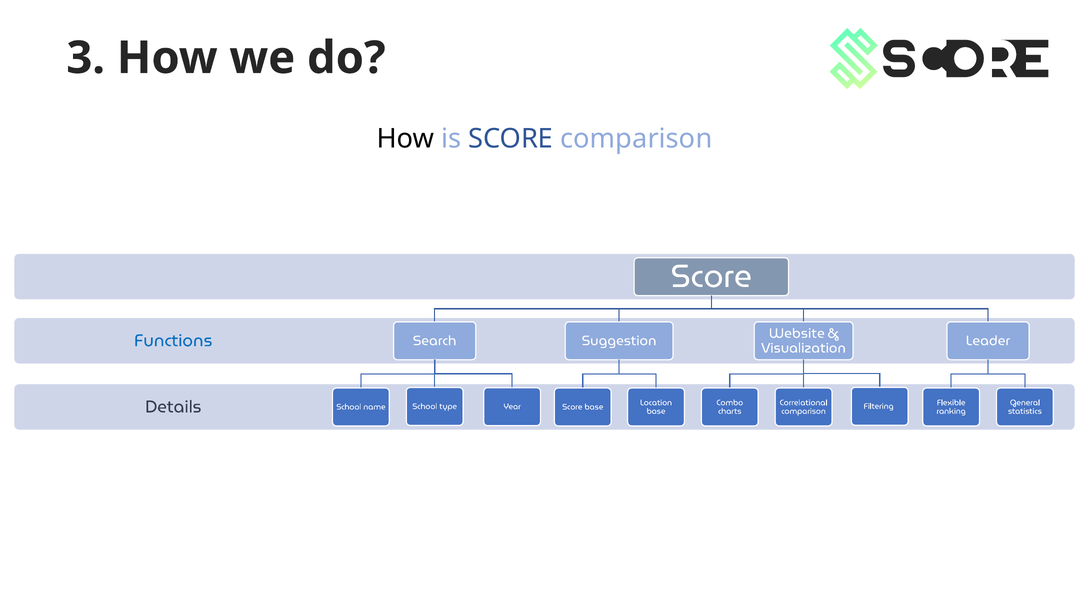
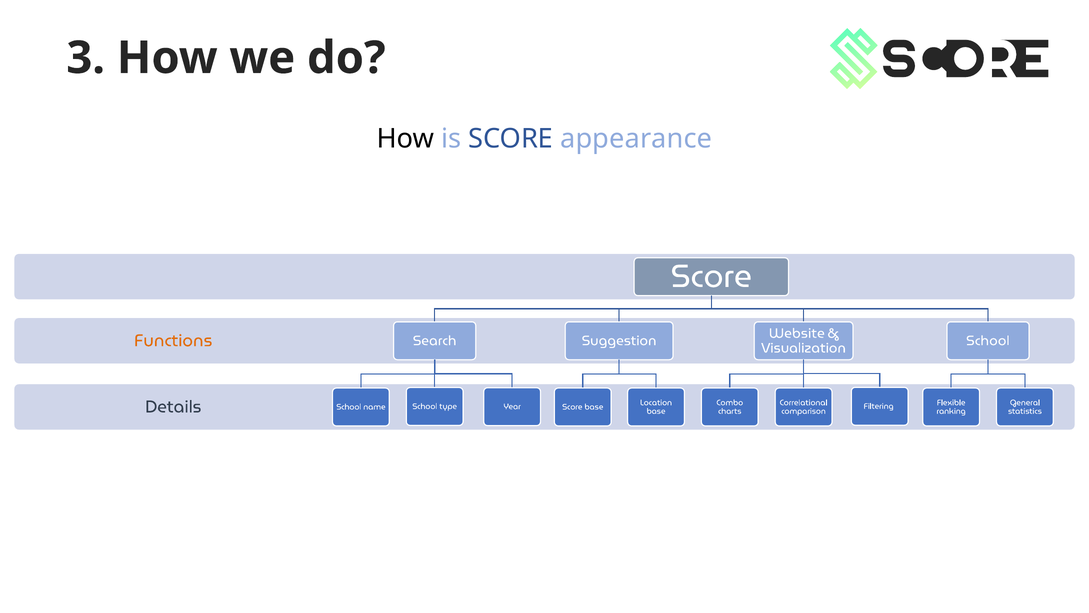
SCORE comparison: comparison -> appearance
Functions colour: blue -> orange
Leader at (988, 340): Leader -> School
